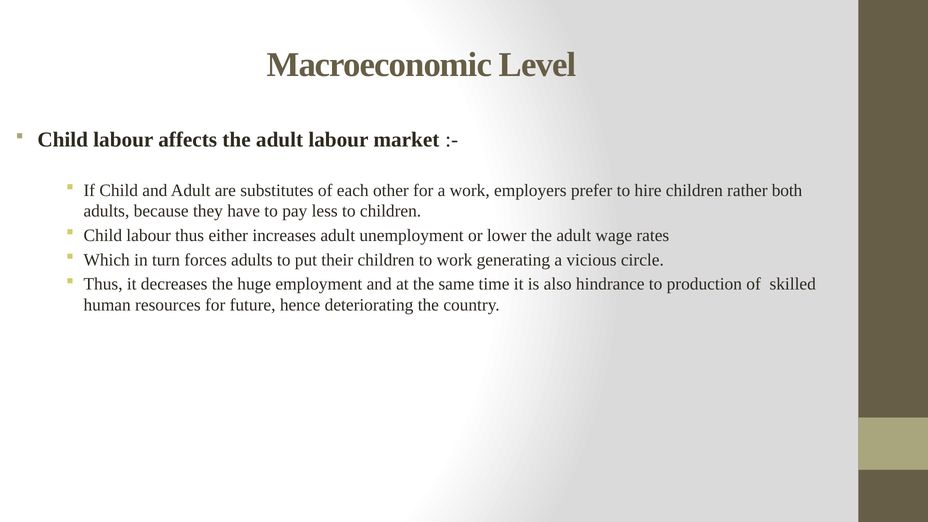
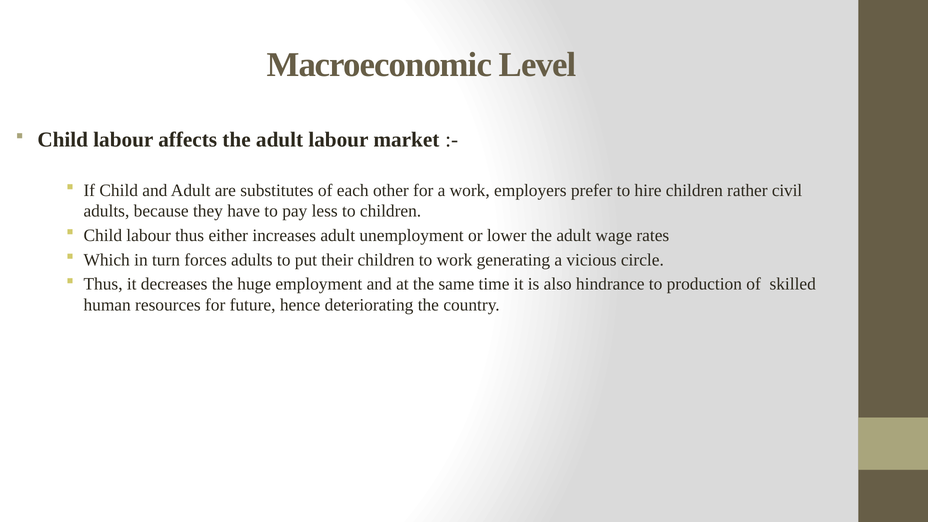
both: both -> civil
